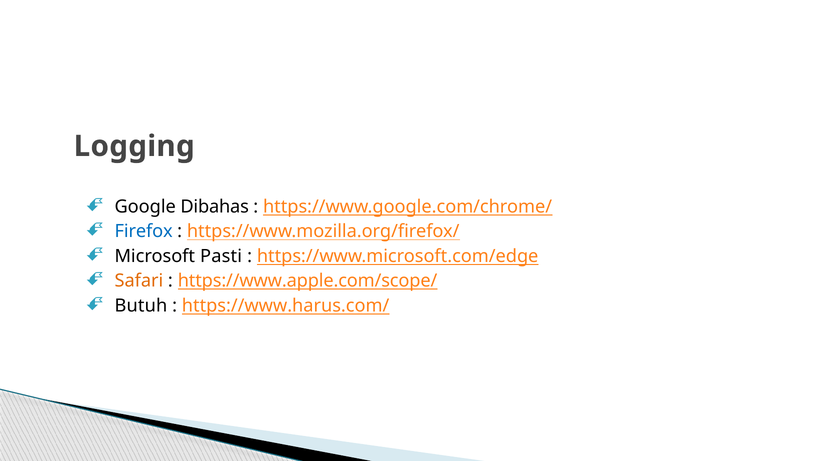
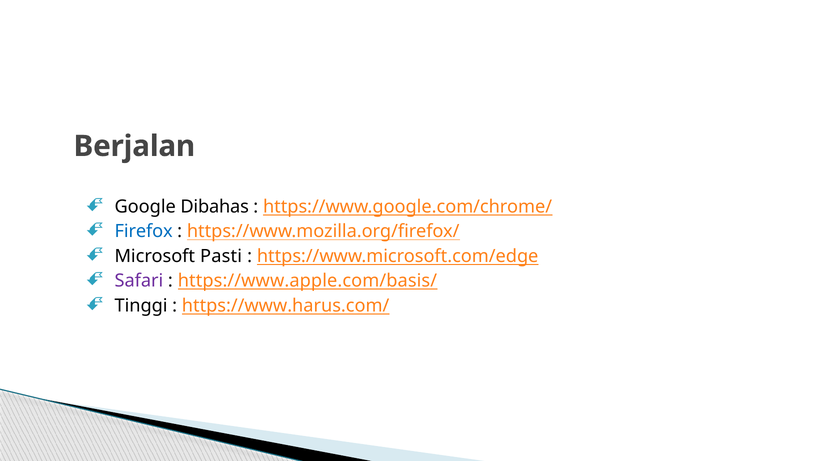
Logging: Logging -> Berjalan
Safari colour: orange -> purple
https://www.apple.com/scope/: https://www.apple.com/scope/ -> https://www.apple.com/basis/
Butuh: Butuh -> Tinggi
